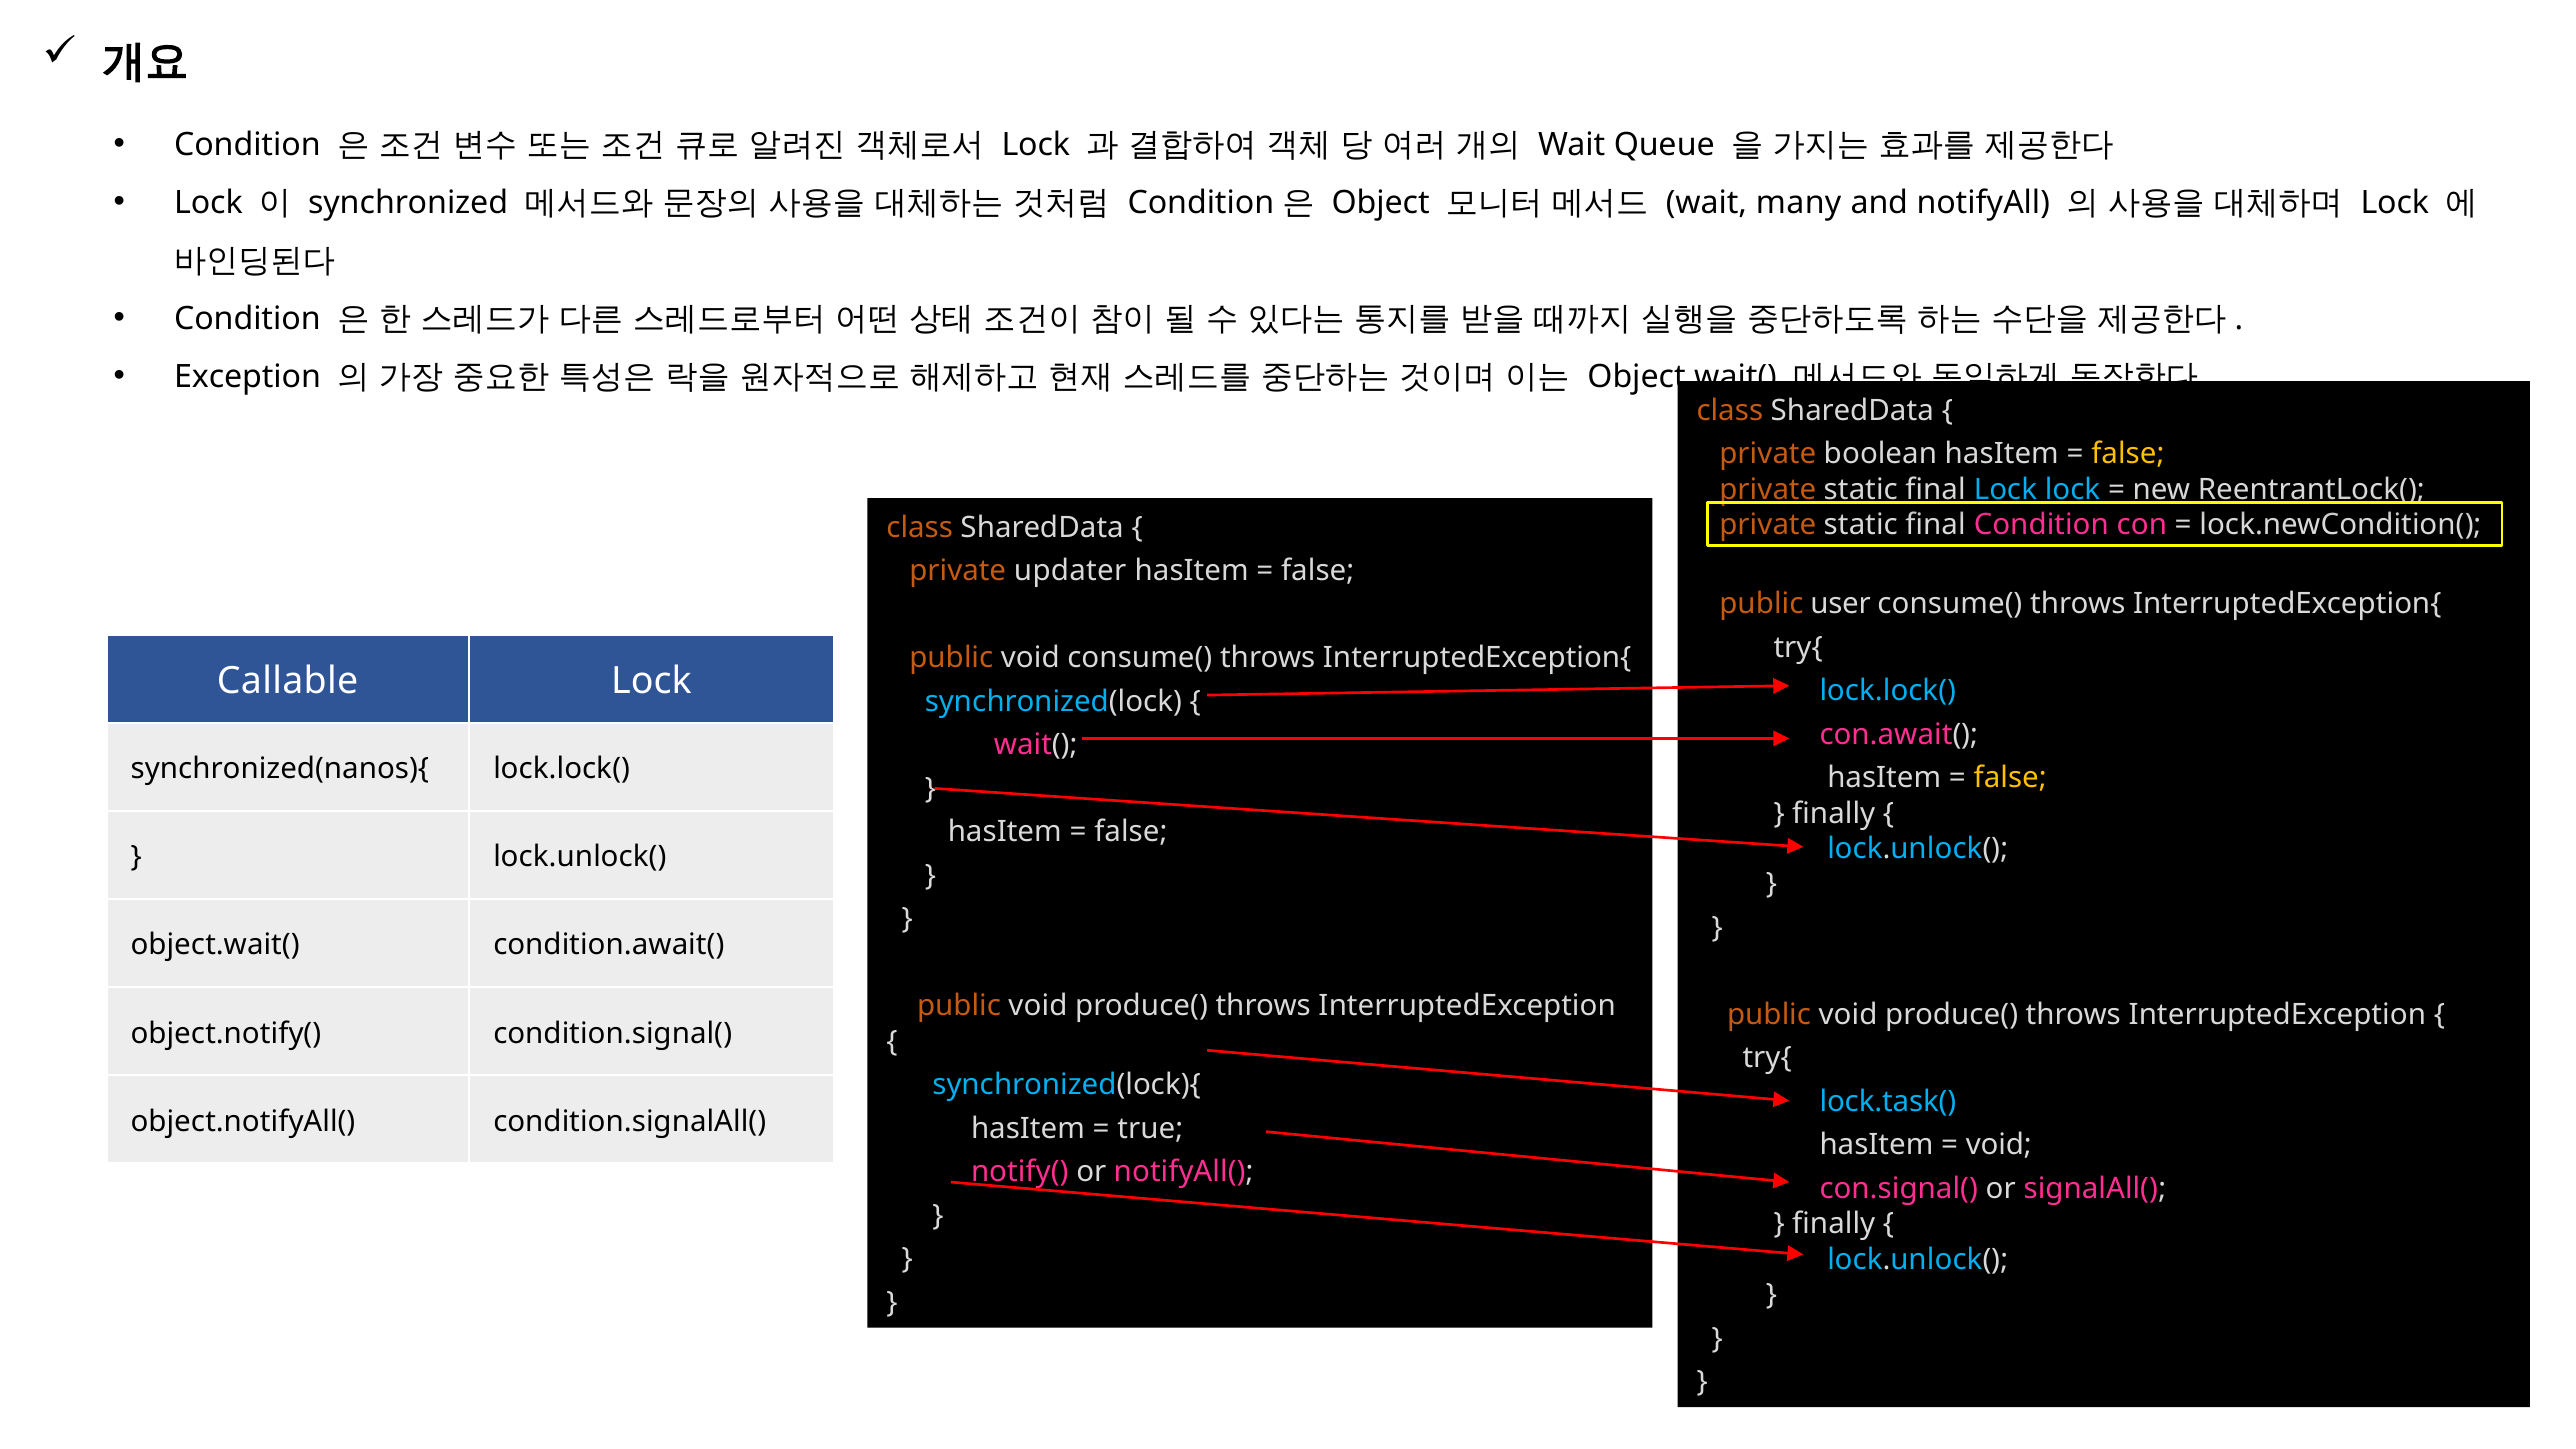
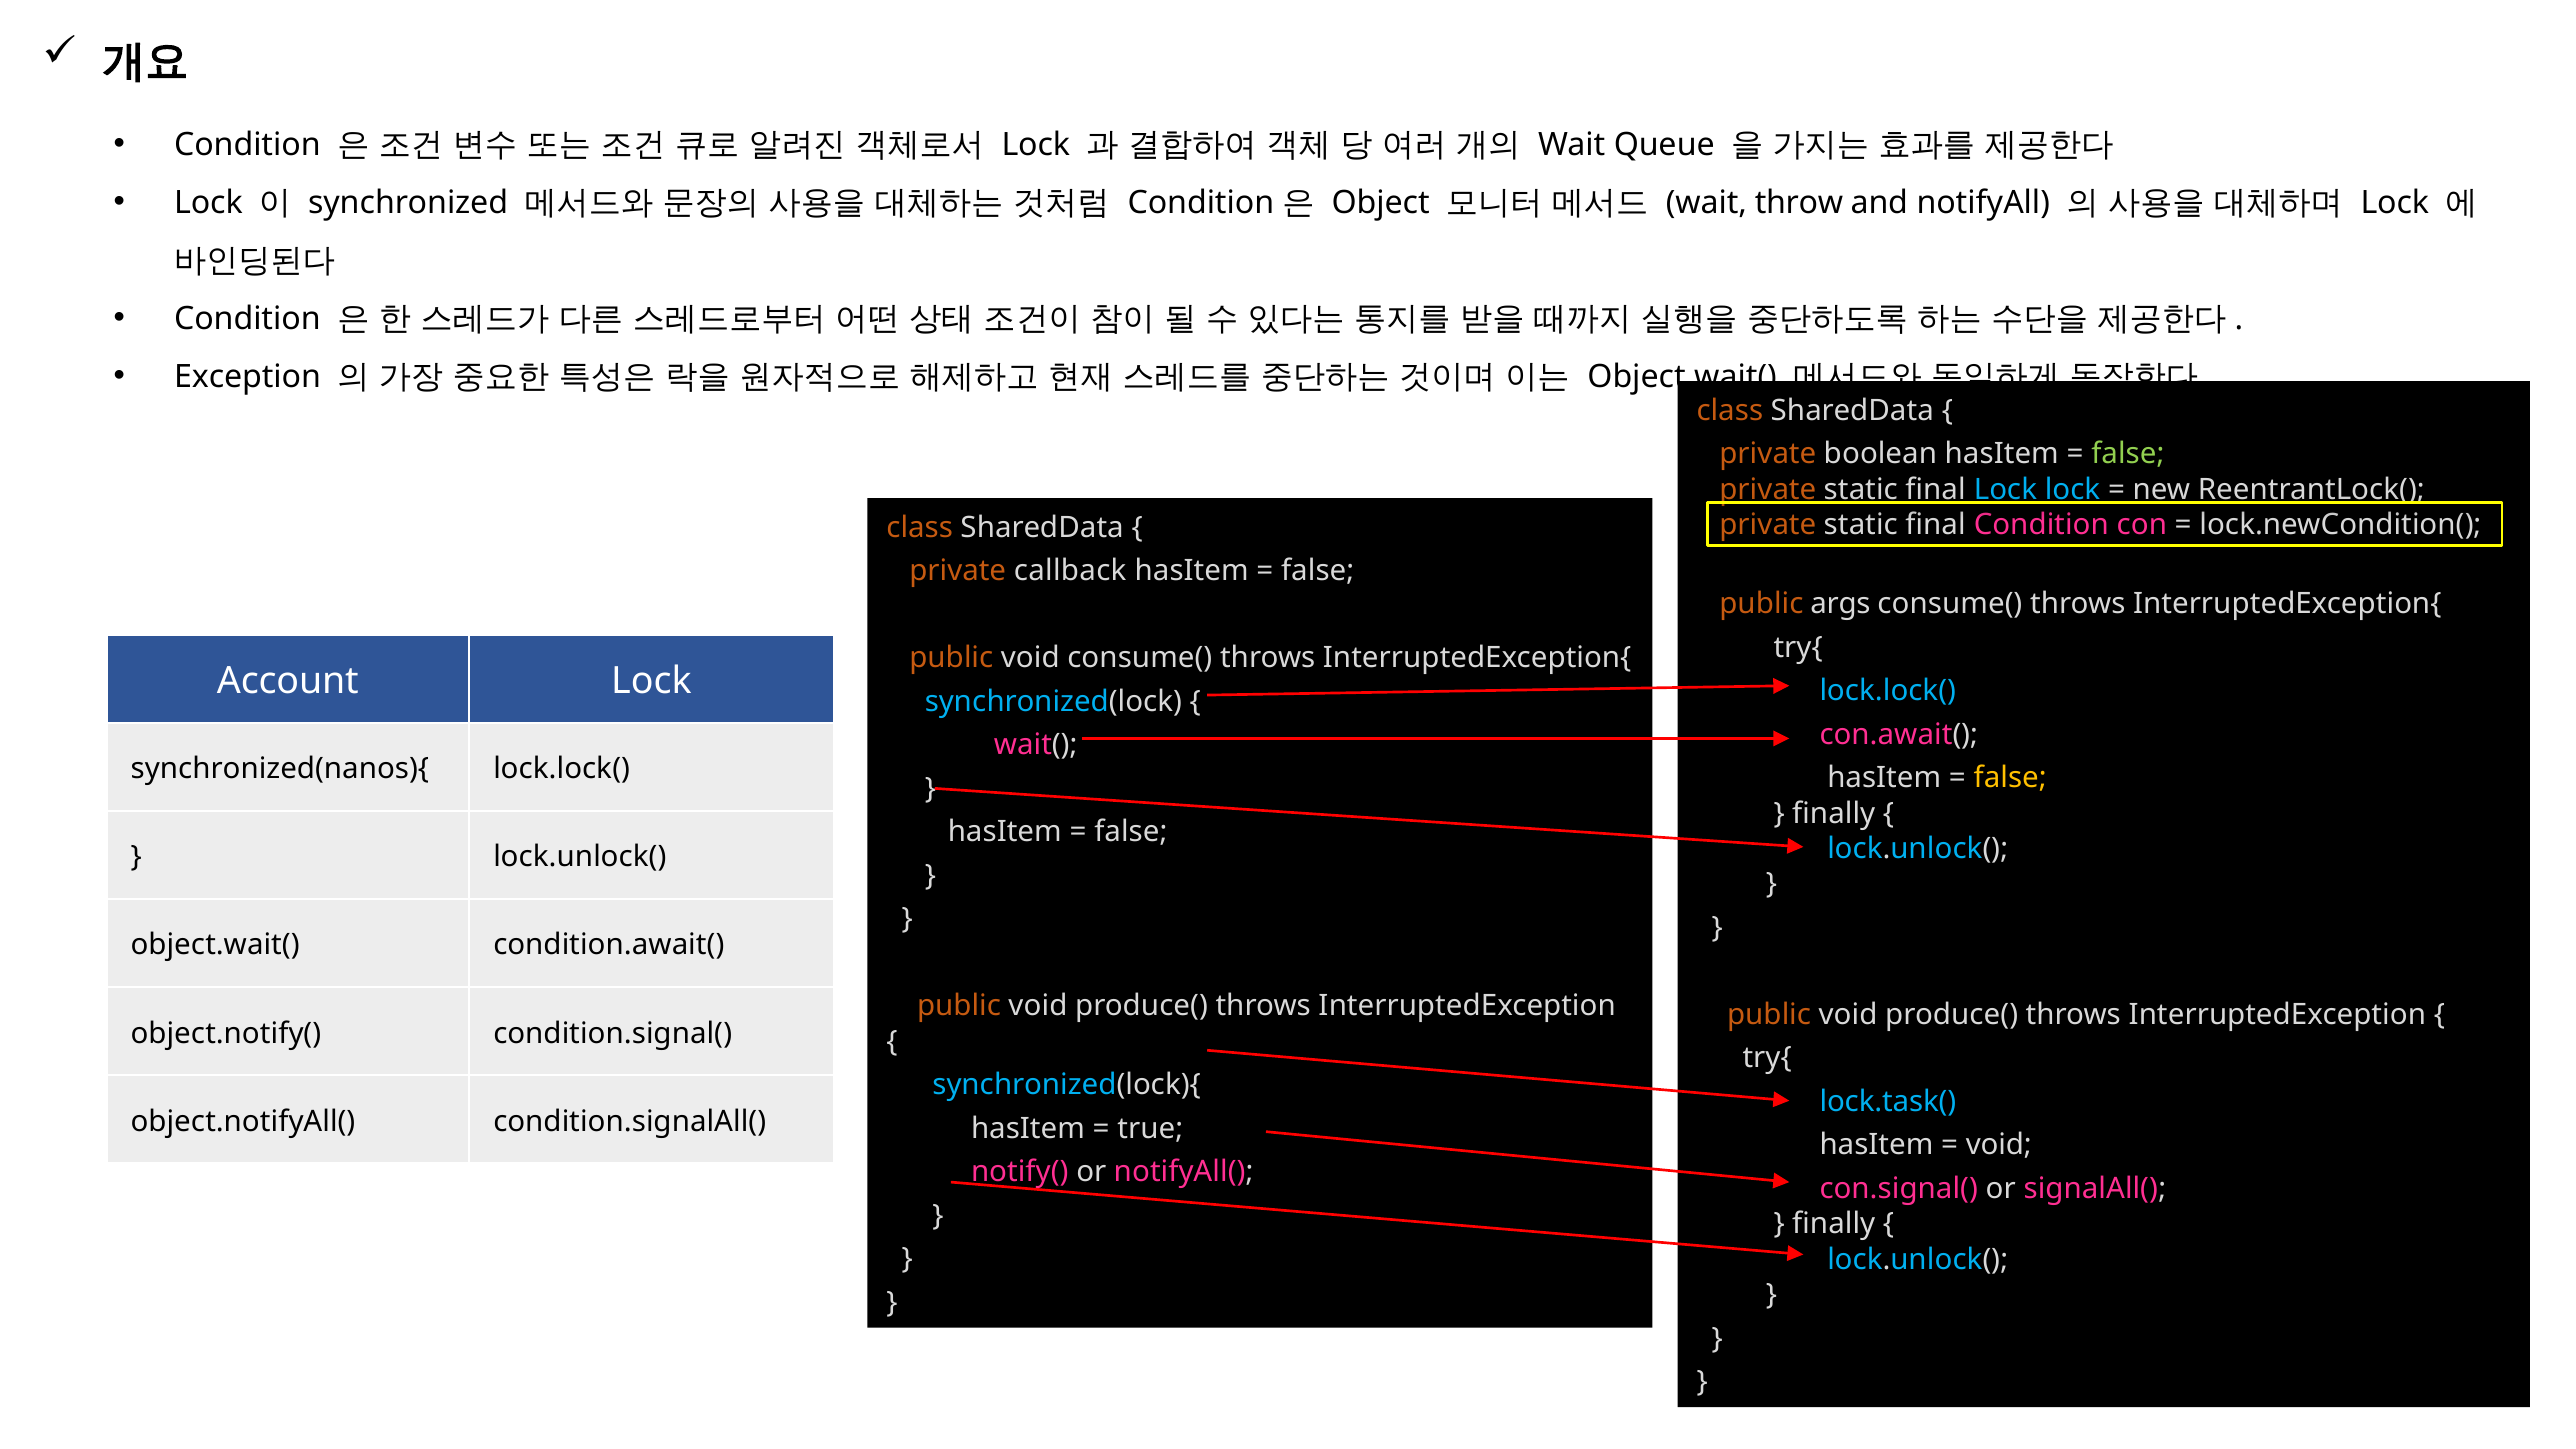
many: many -> throw
false at (2128, 454) colour: yellow -> light green
updater: updater -> callback
user: user -> args
Callable: Callable -> Account
